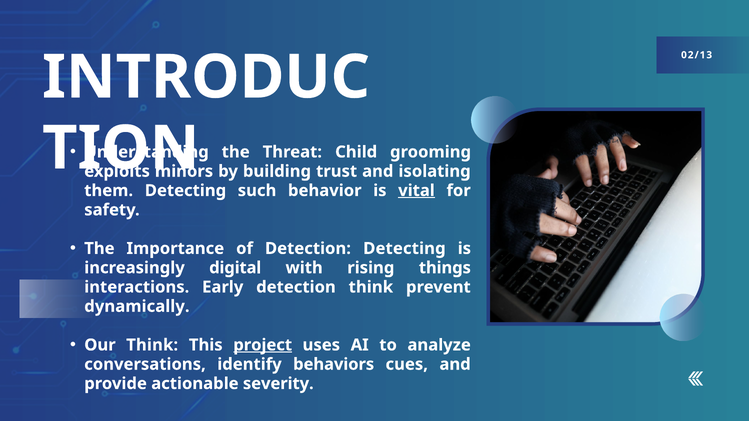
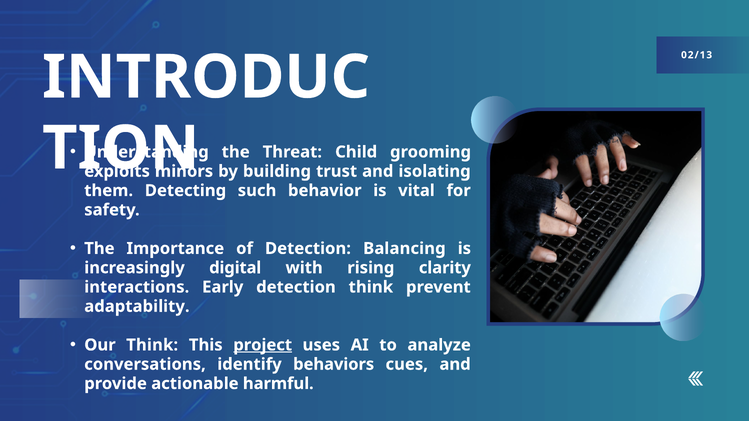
vital underline: present -> none
Detection Detecting: Detecting -> Balancing
things: things -> clarity
dynamically: dynamically -> adaptability
severity: severity -> harmful
